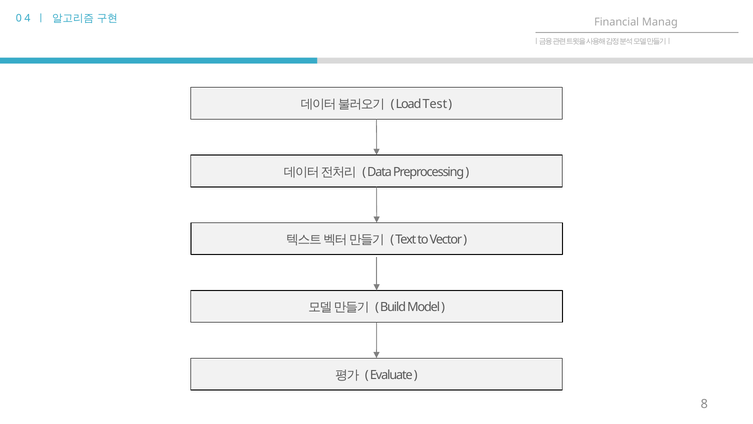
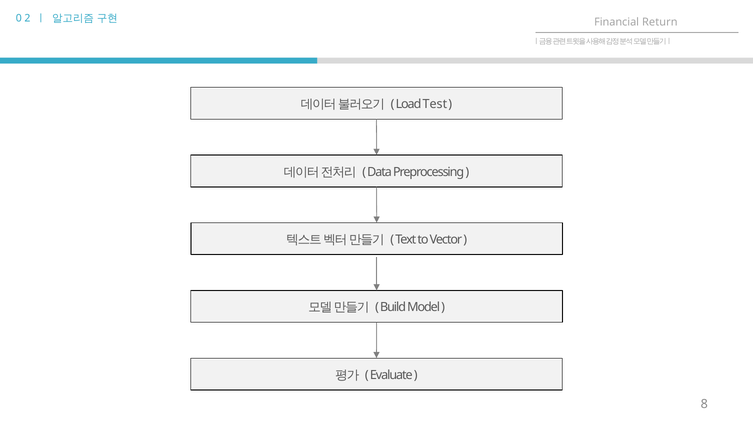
4: 4 -> 2
Manag: Manag -> Return
